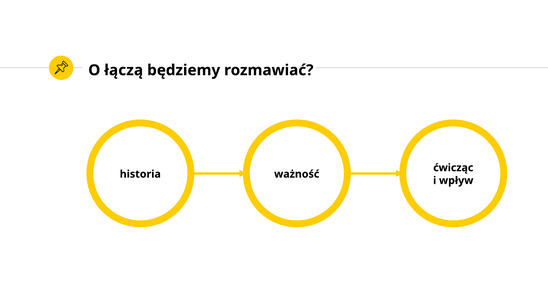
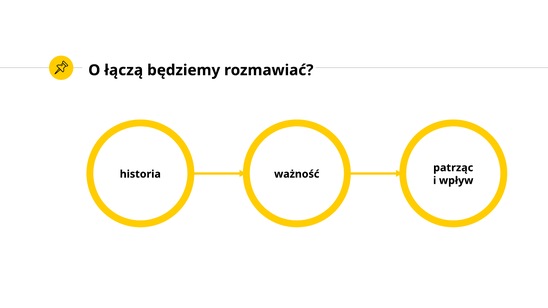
ćwicząc: ćwicząc -> patrząc
